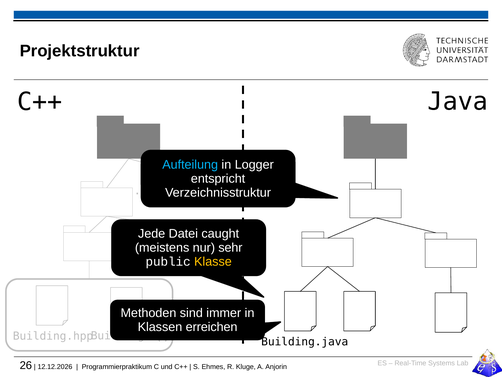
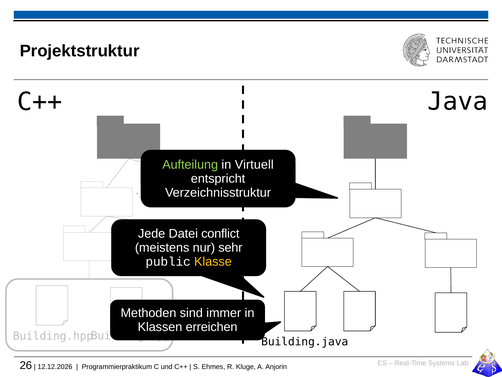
Aufteilung colour: light blue -> light green
Logger: Logger -> Virtuell
caught: caught -> conflict
